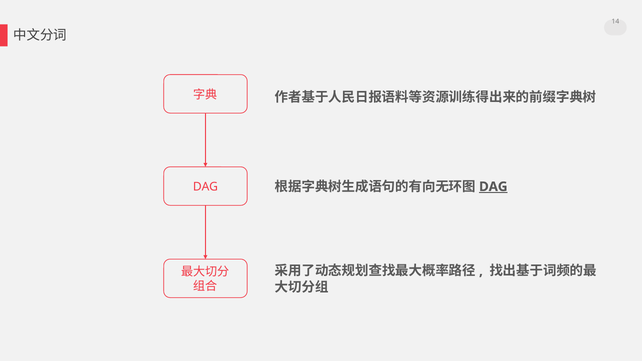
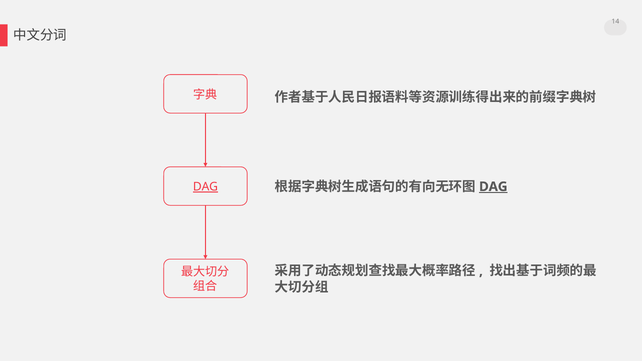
DAG at (205, 187) underline: none -> present
